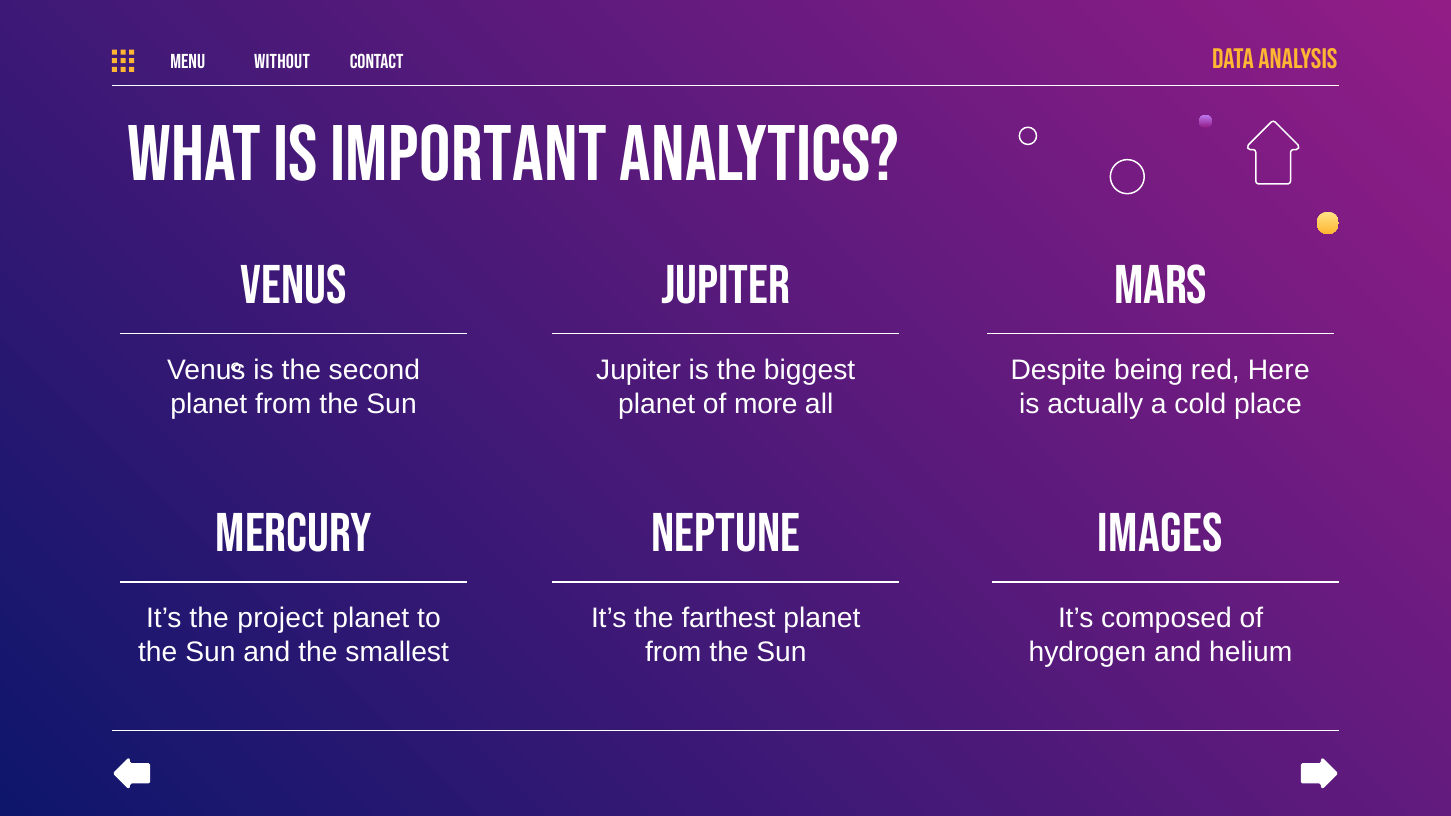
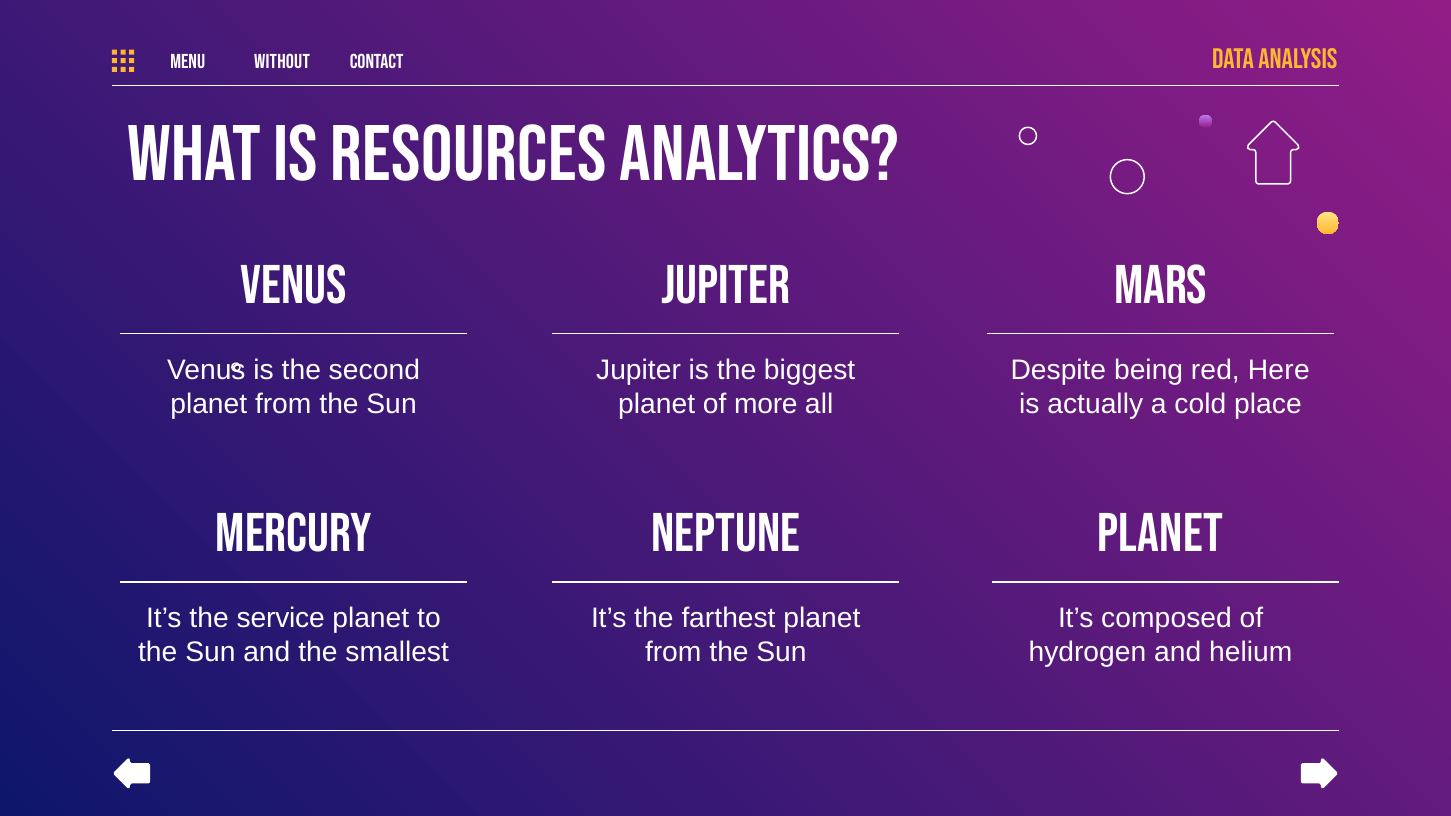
IMPORTANT: IMPORTANT -> RESOURCES
IMAGES at (1160, 533): IMAGES -> PLANET
project: project -> service
